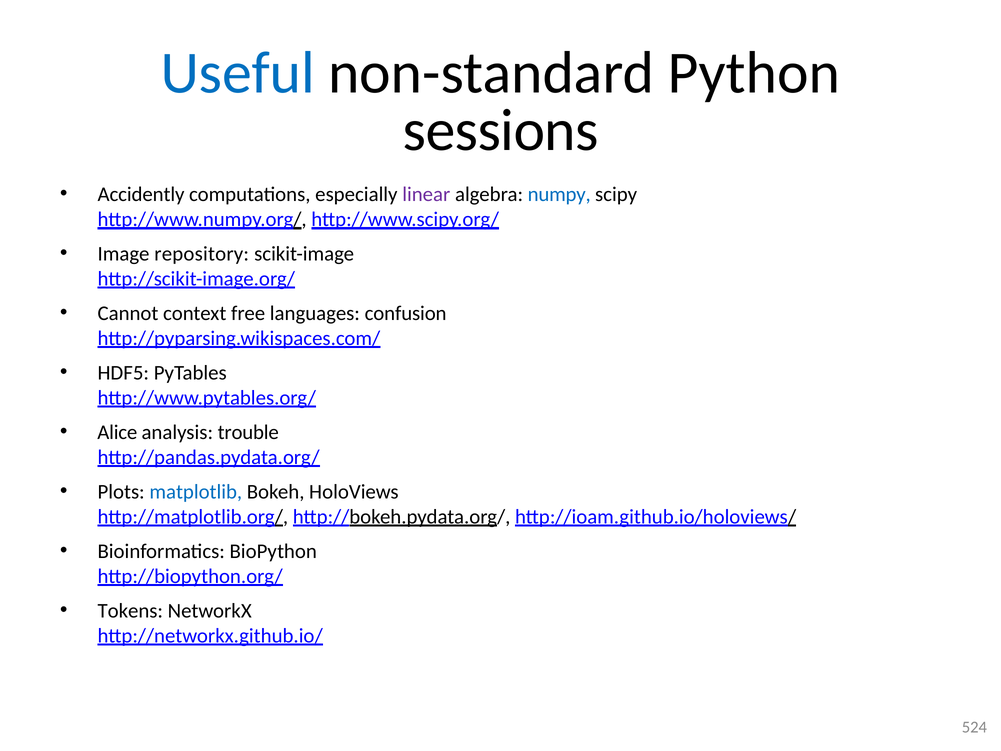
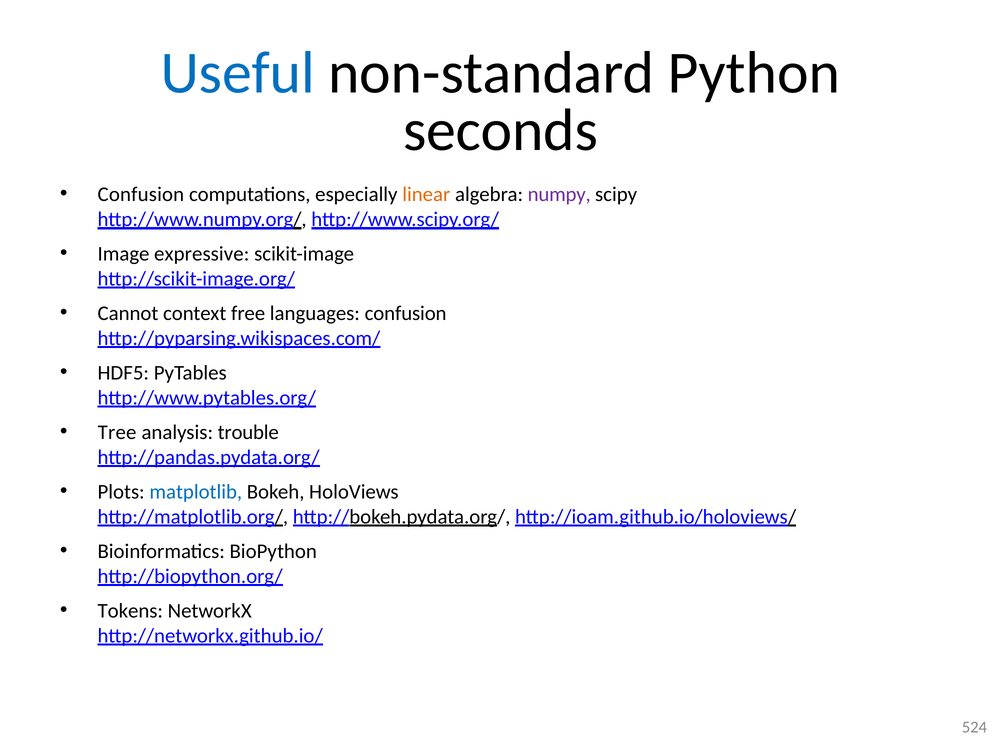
sessions: sessions -> seconds
Accidently at (141, 194): Accidently -> Confusion
linear colour: purple -> orange
numpy colour: blue -> purple
repository: repository -> expressive
Alice: Alice -> Tree
